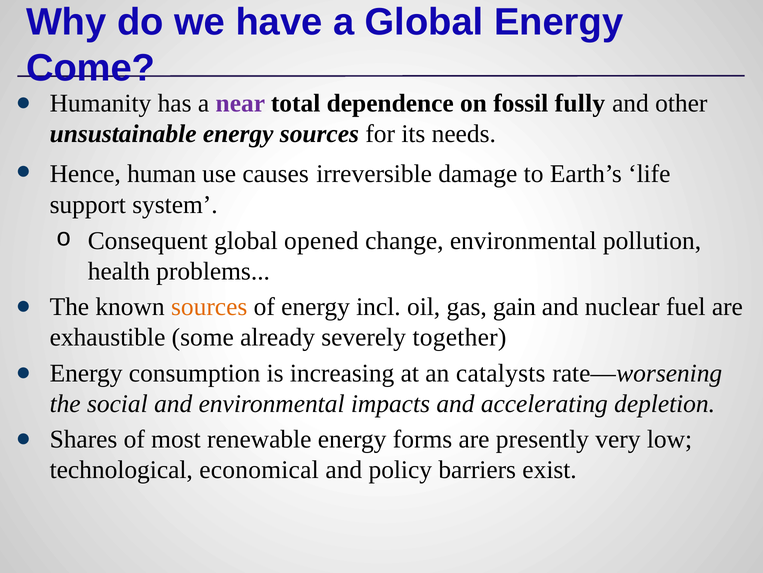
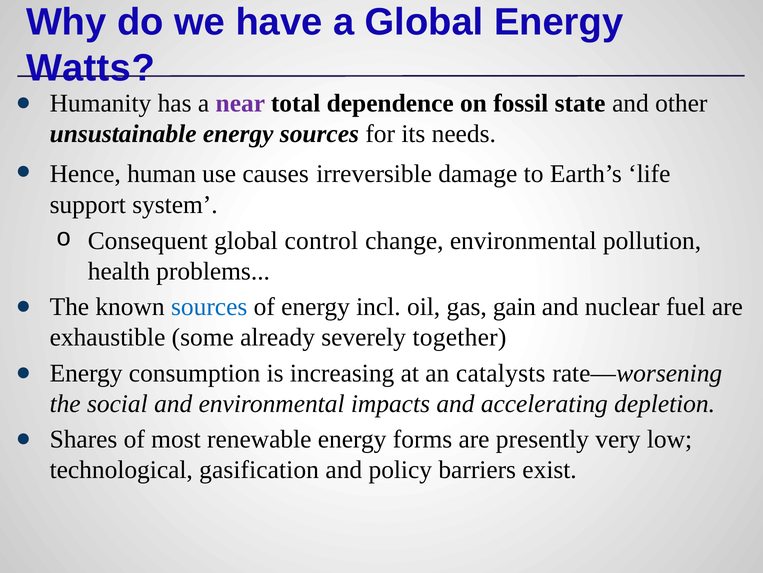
Come: Come -> Watts
fully: fully -> state
opened: opened -> control
sources at (209, 307) colour: orange -> blue
economical: economical -> gasification
